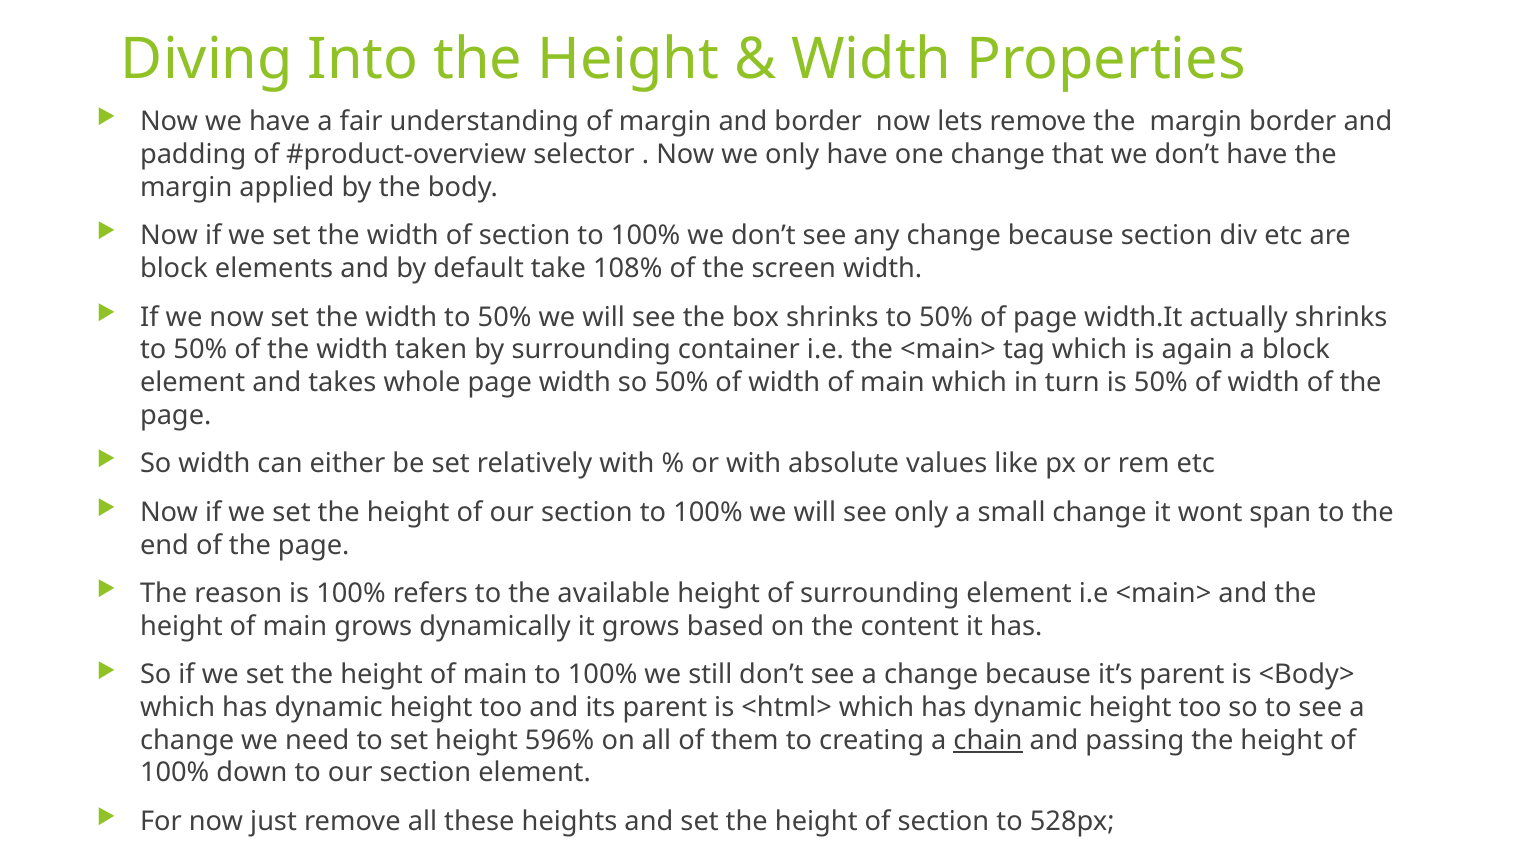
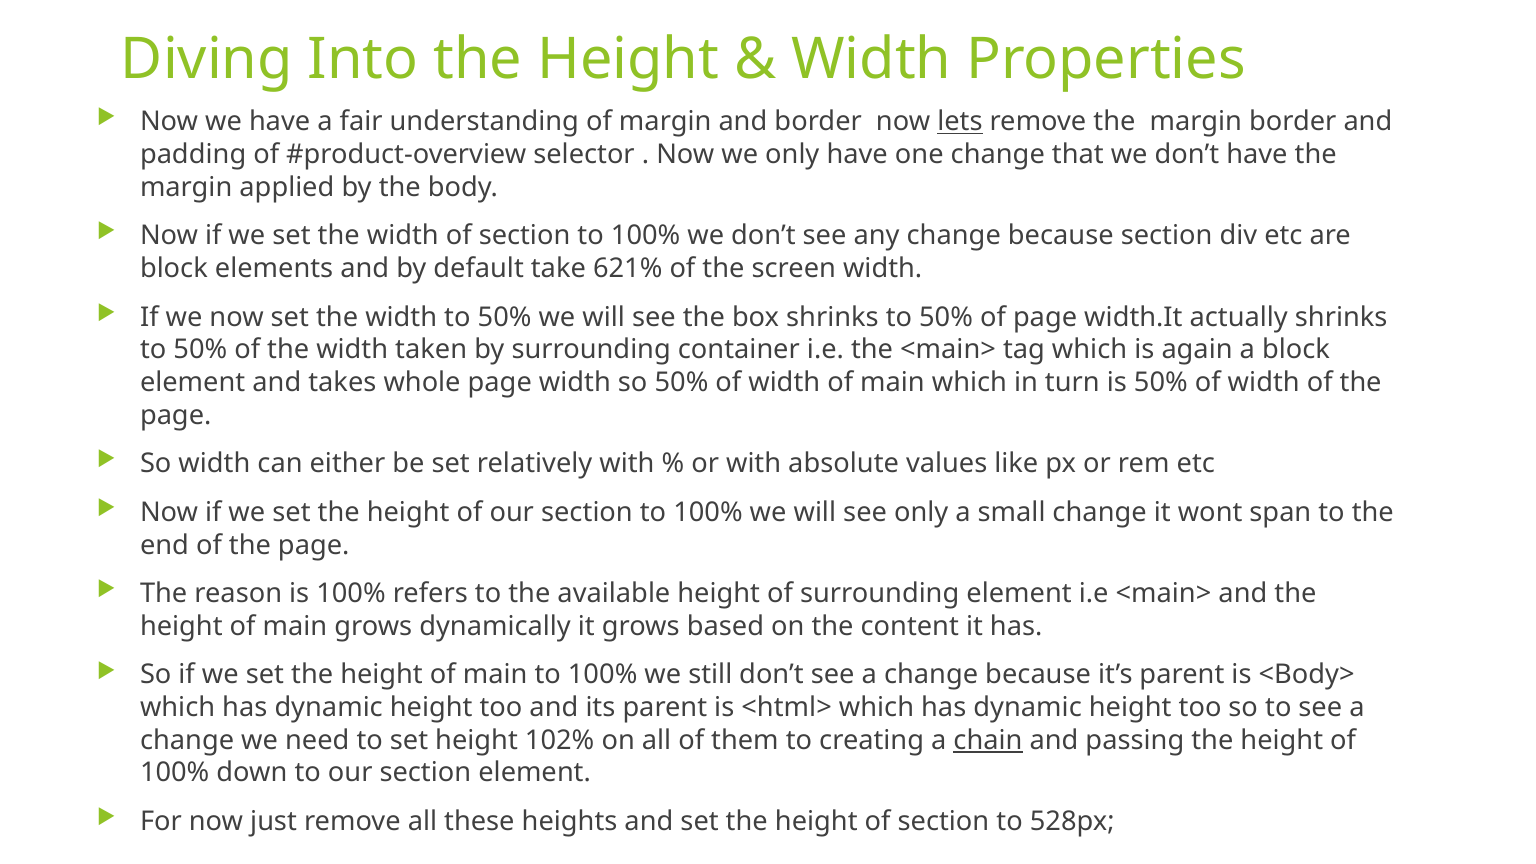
lets underline: none -> present
108%: 108% -> 621%
596%: 596% -> 102%
